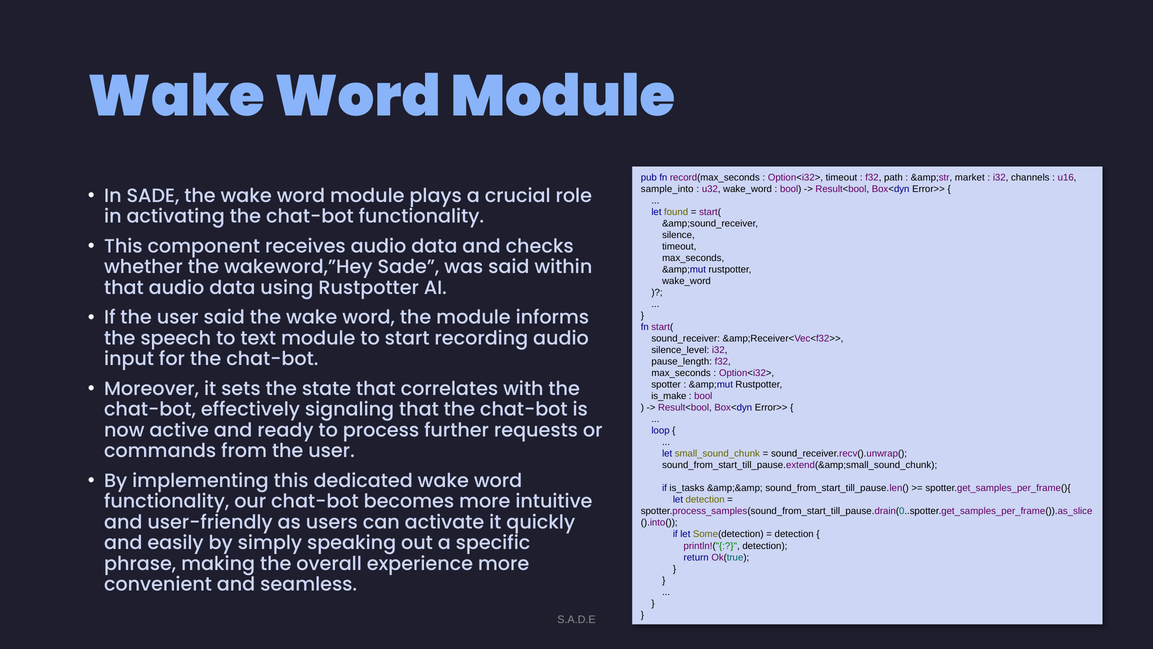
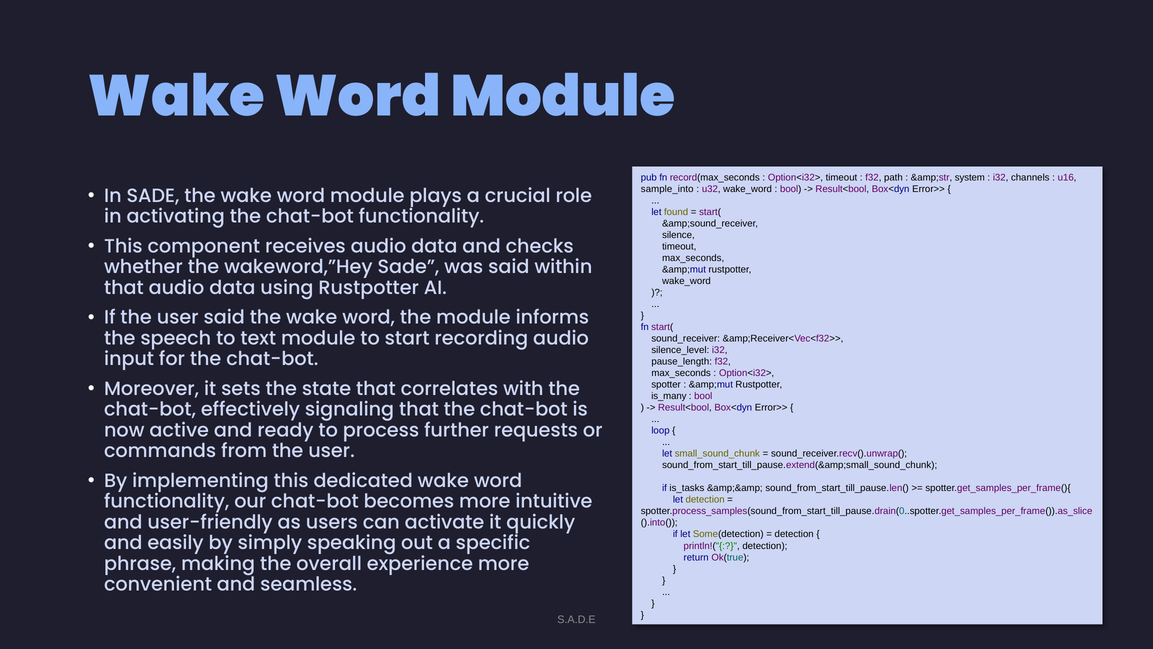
market: market -> system
is_make: is_make -> is_many
